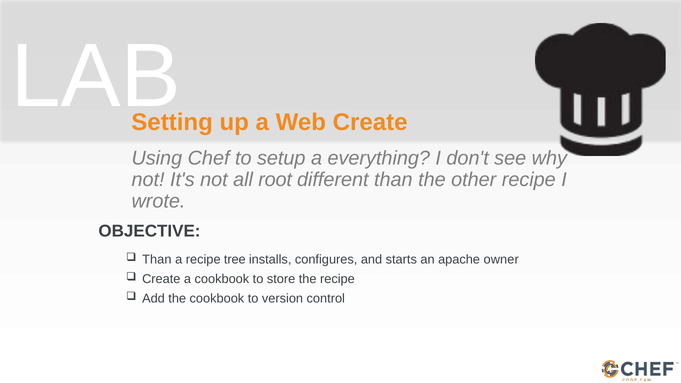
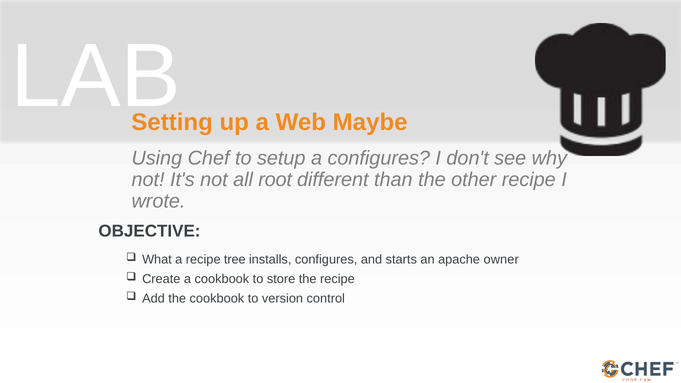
Web Create: Create -> Maybe
a everything: everything -> configures
Than at (157, 259): Than -> What
